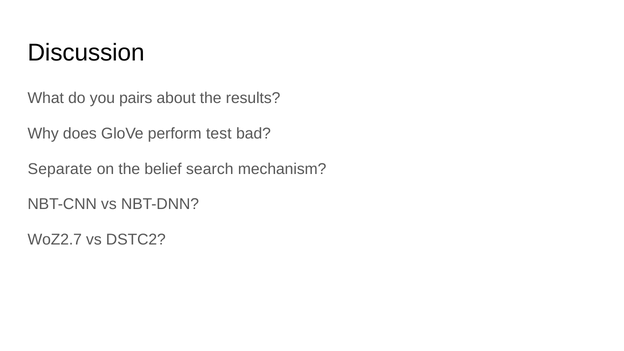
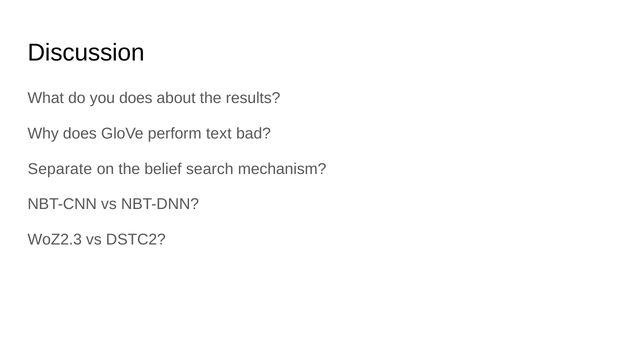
you pairs: pairs -> does
test: test -> text
WoZ2.7: WoZ2.7 -> WoZ2.3
